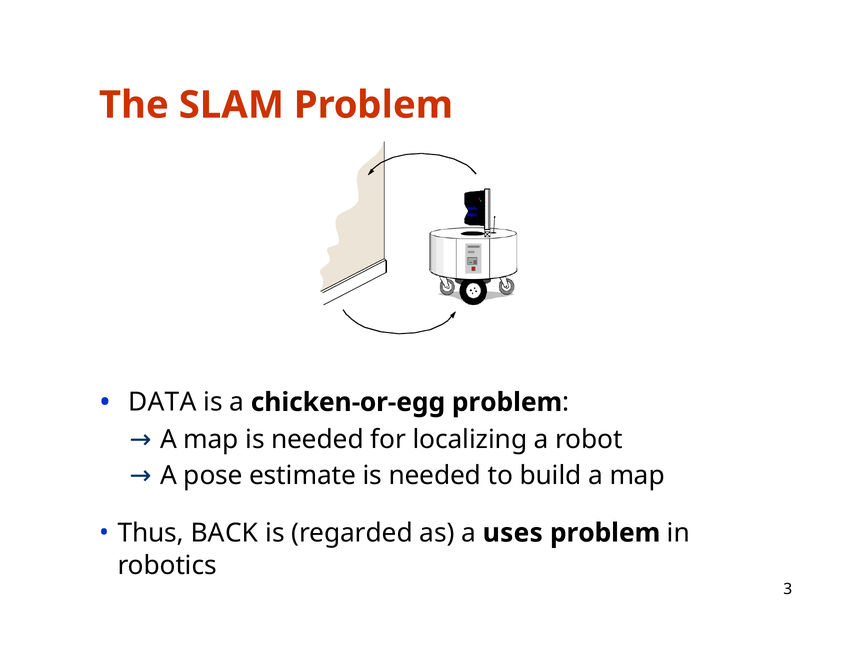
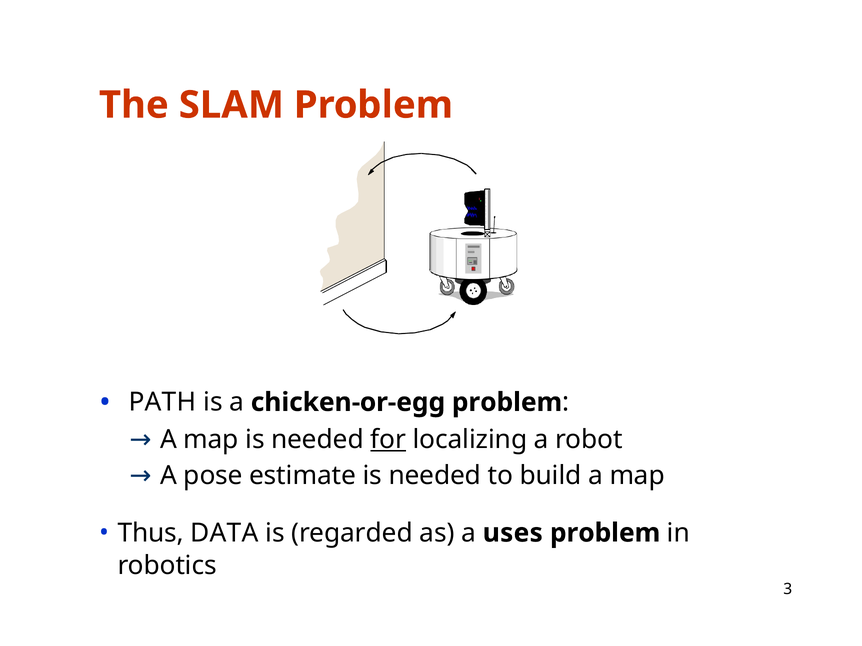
DATA: DATA -> PATH
for underline: none -> present
BACK: BACK -> DATA
